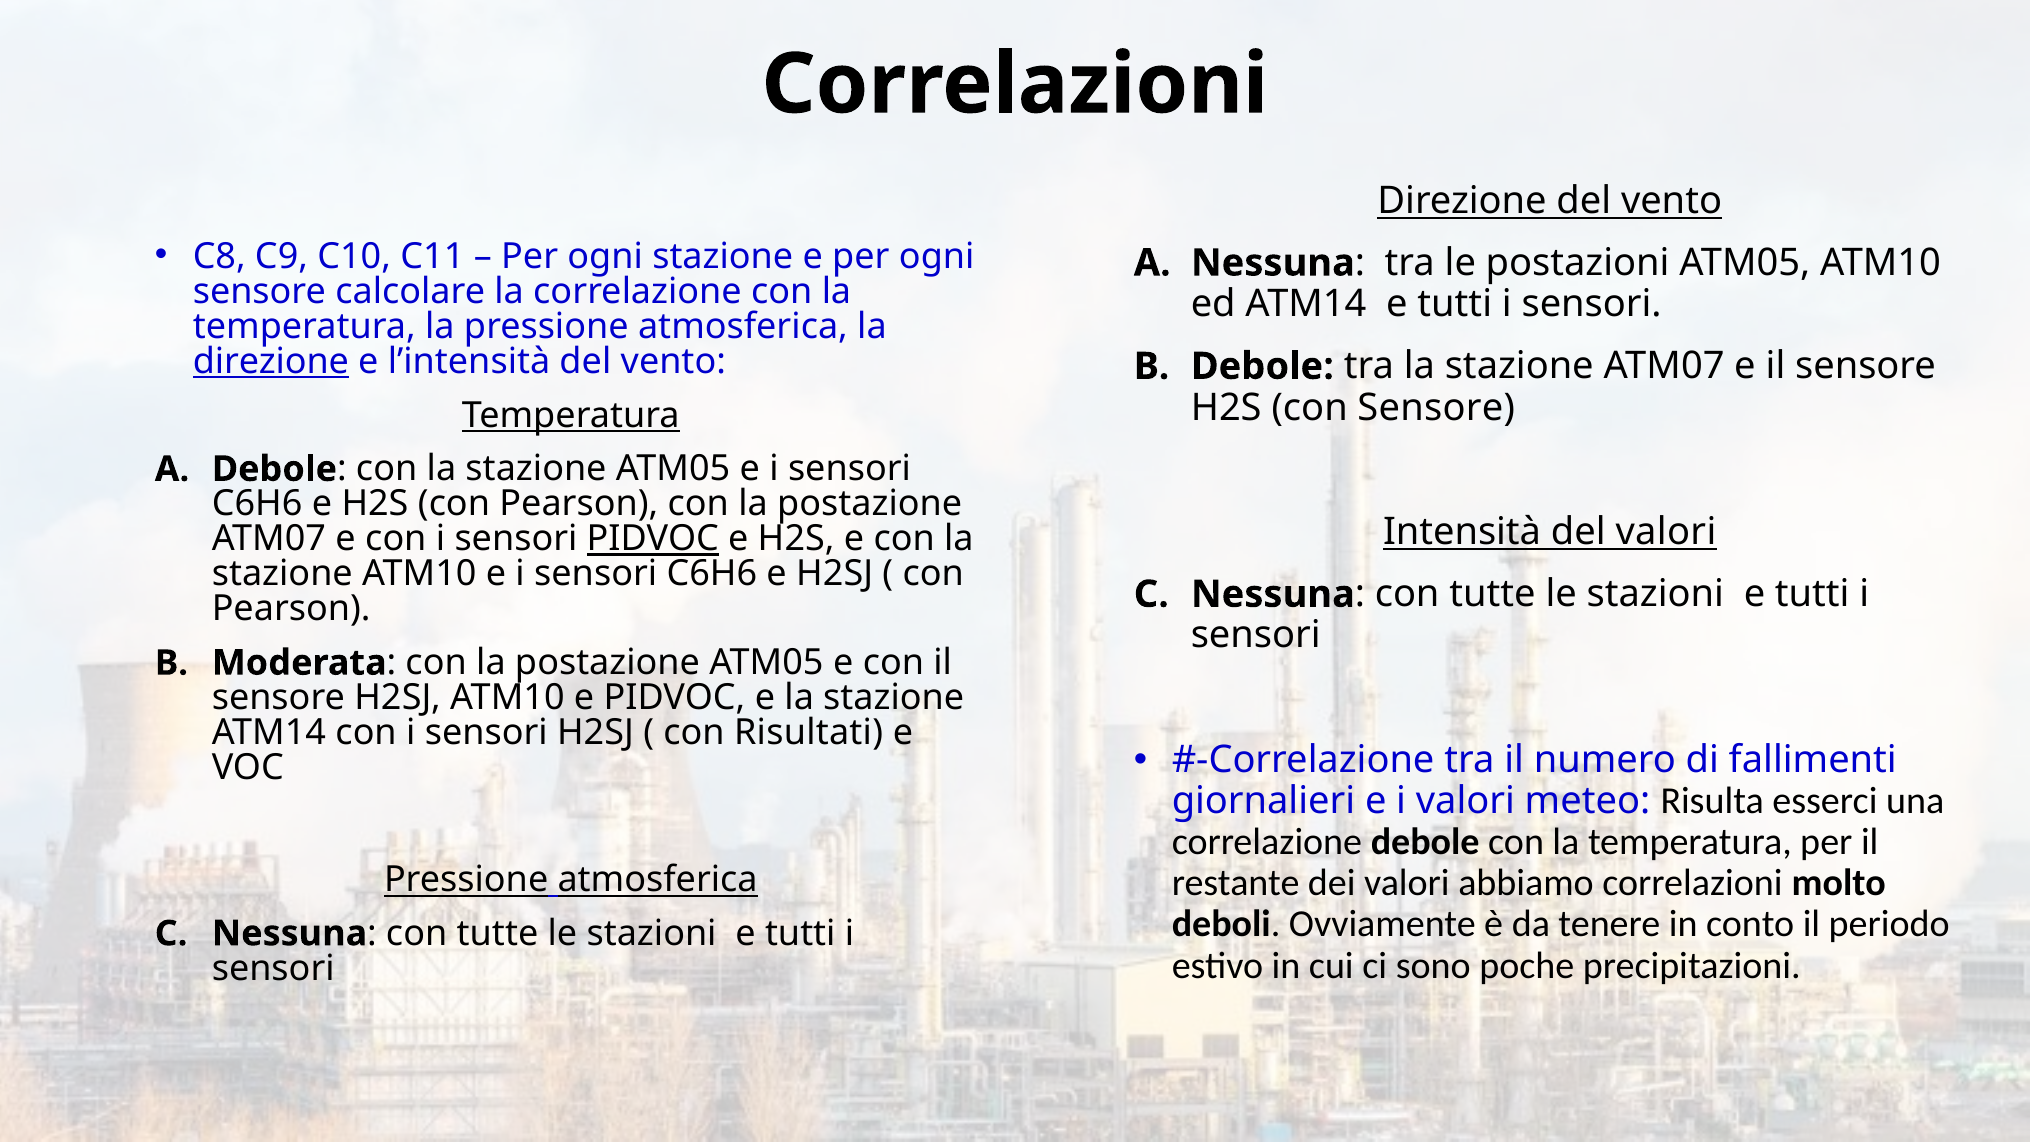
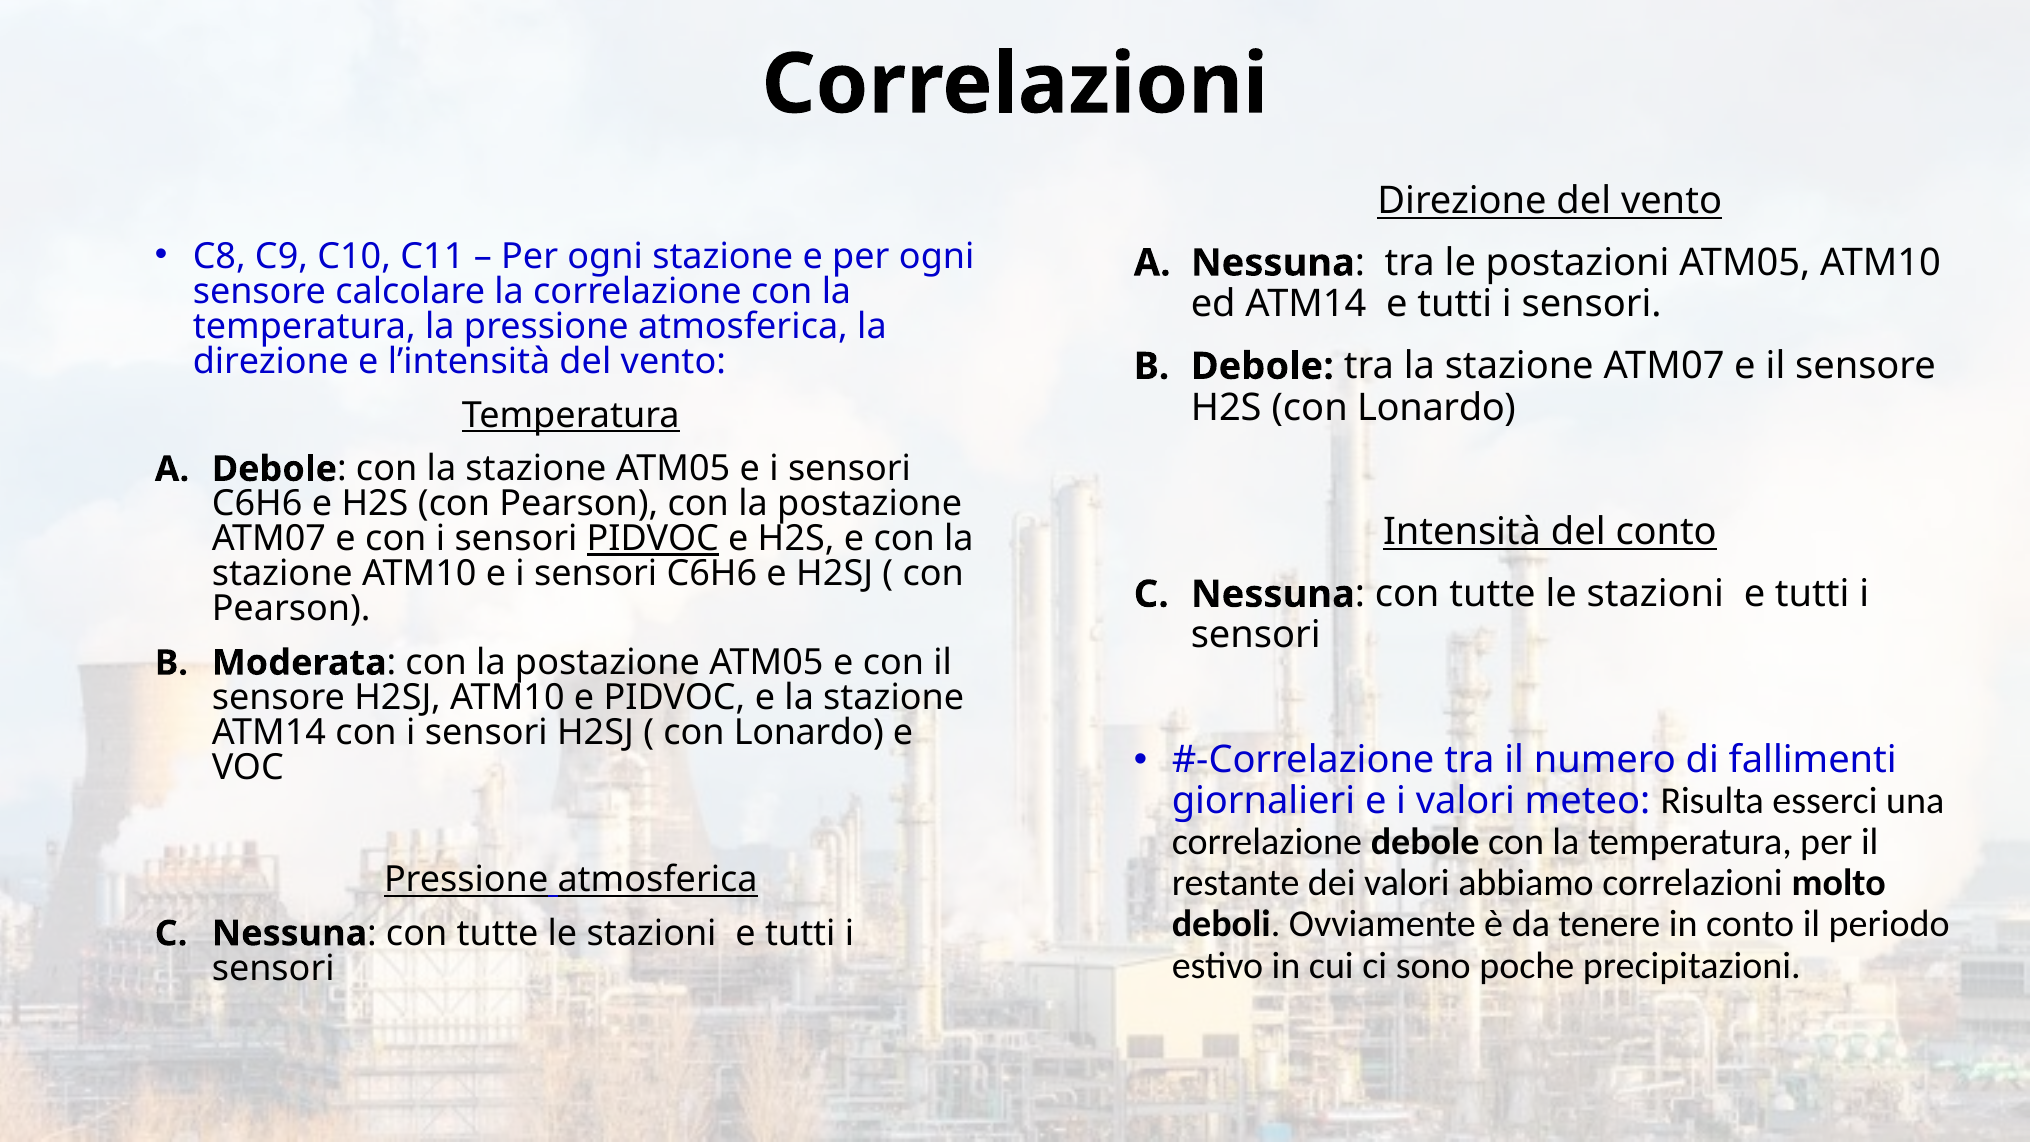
direzione at (271, 361) underline: present -> none
H2S con Sensore: Sensore -> Lonardo
del valori: valori -> conto
Risultati at (809, 733): Risultati -> Lonardo
